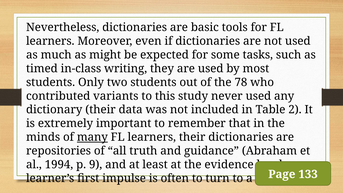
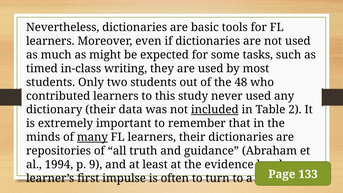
78: 78 -> 48
contributed variants: variants -> learners
included underline: none -> present
